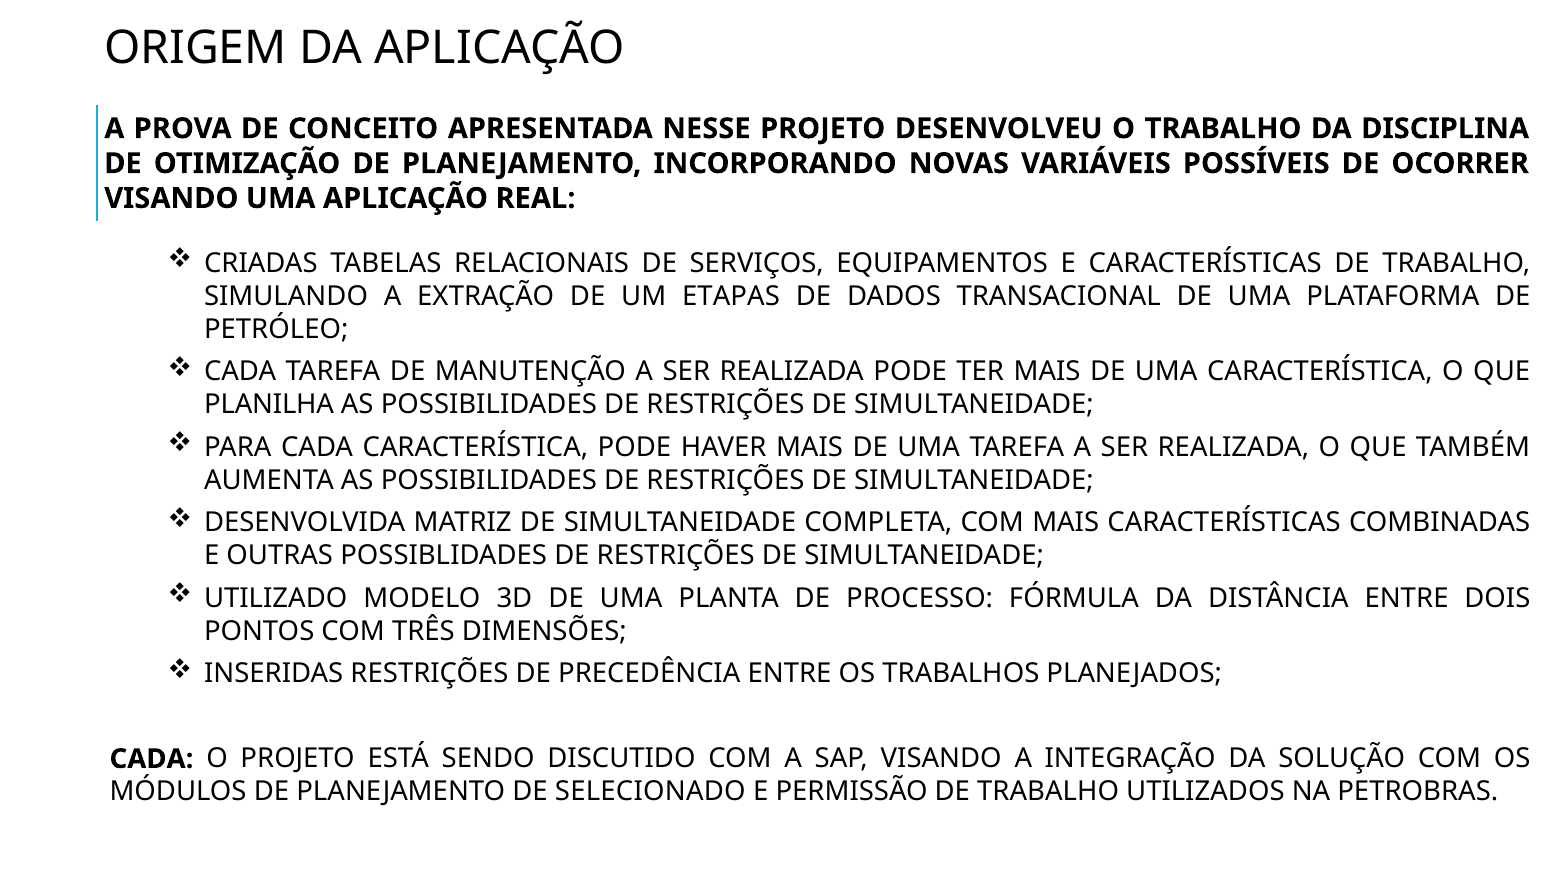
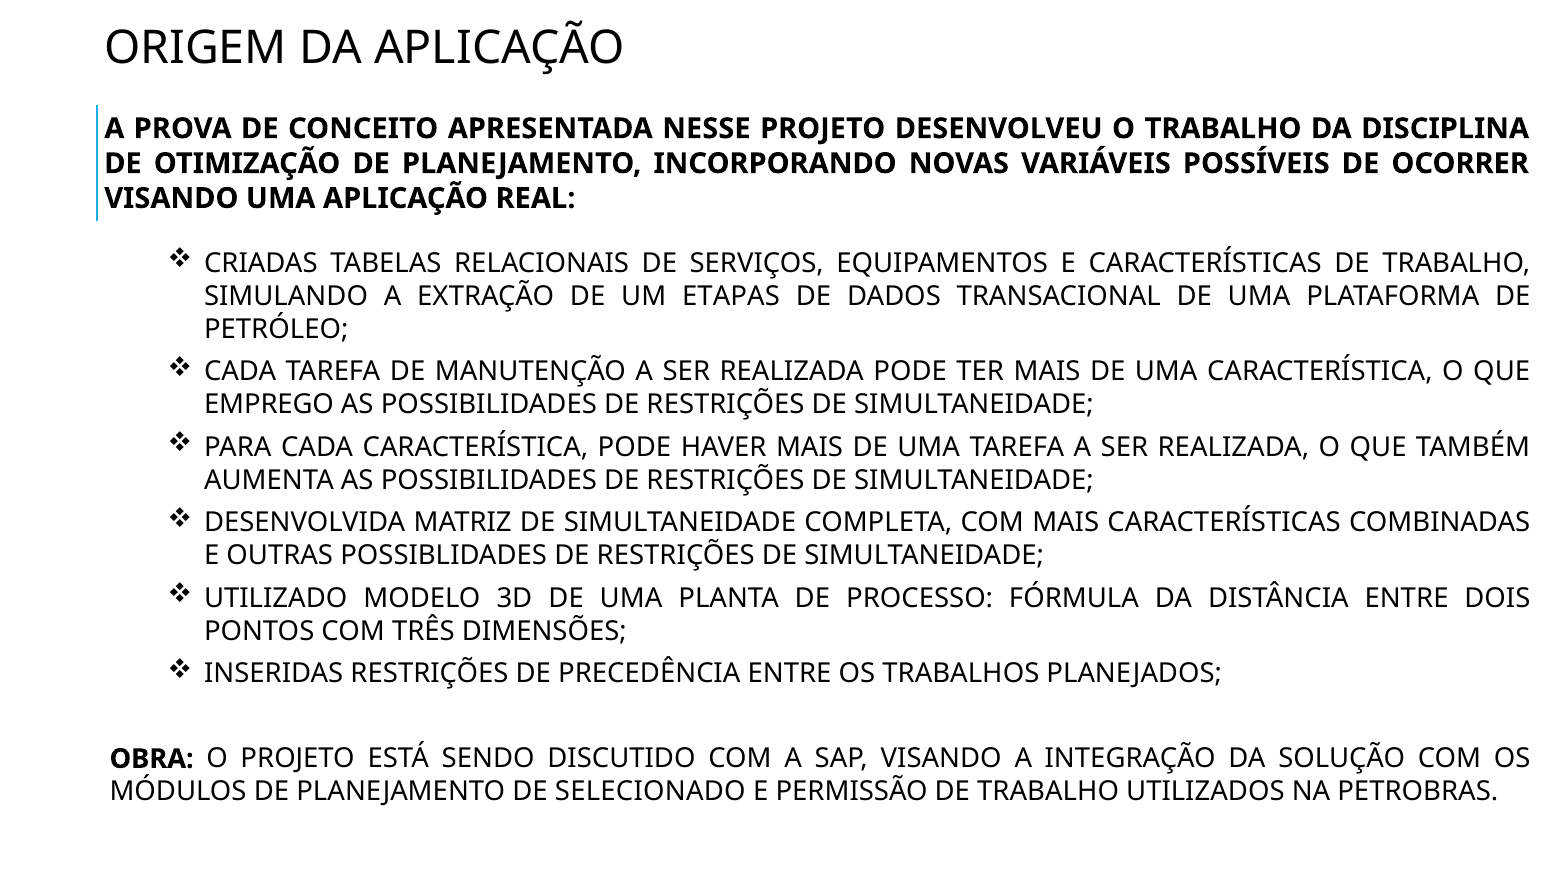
PLANILHA: PLANILHA -> EMPREGO
CADA at (151, 759): CADA -> OBRA
